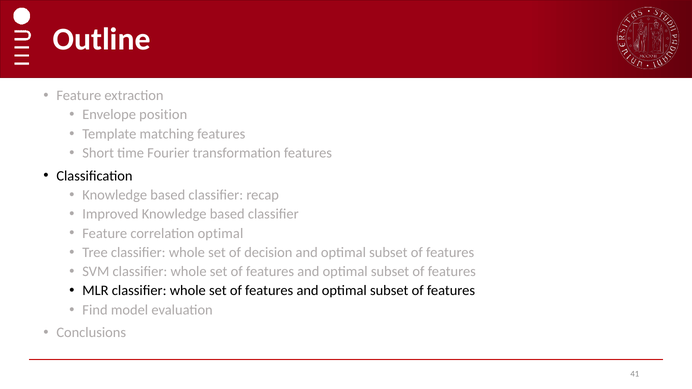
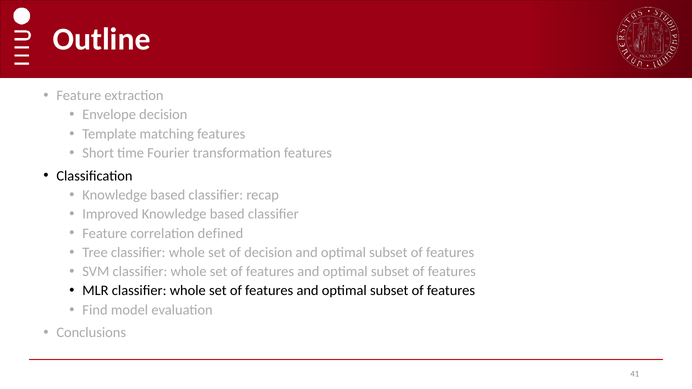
Envelope position: position -> decision
correlation optimal: optimal -> defined
